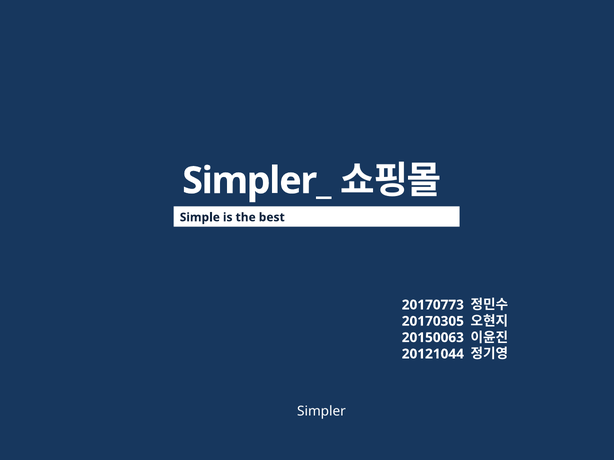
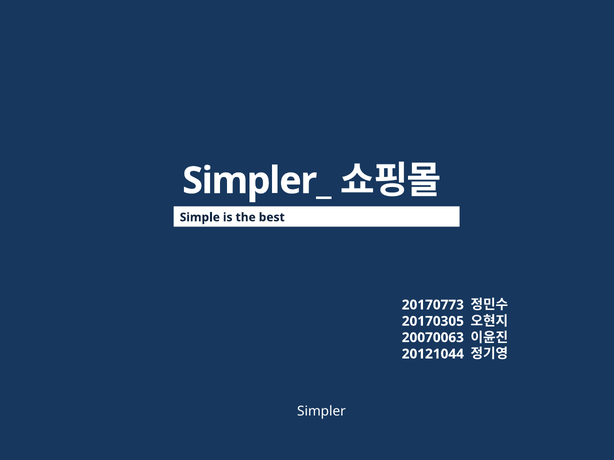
20150063: 20150063 -> 20070063
